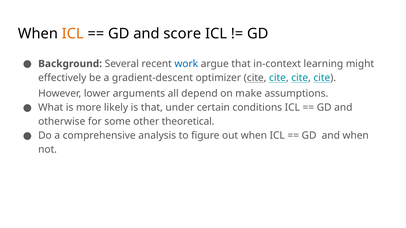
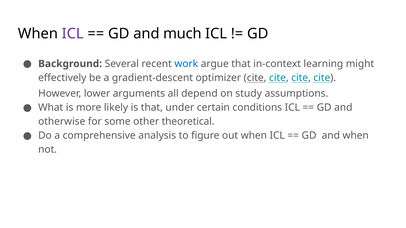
ICL at (73, 34) colour: orange -> purple
score: score -> much
make: make -> study
